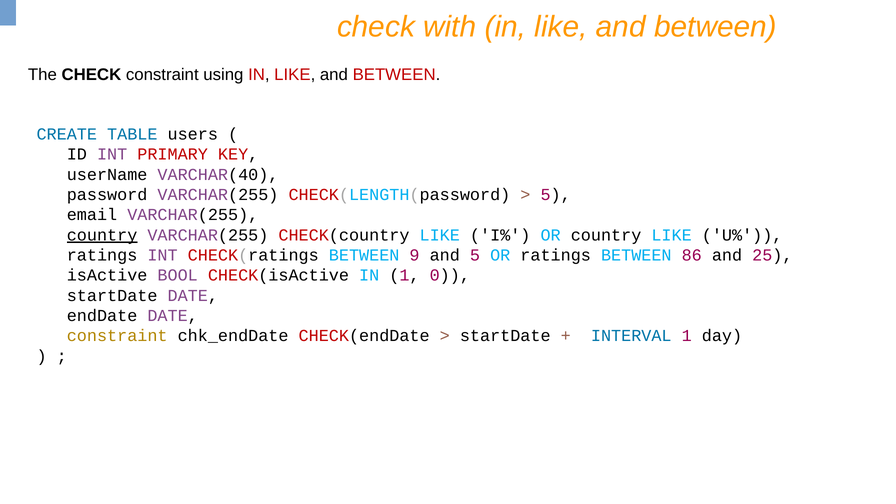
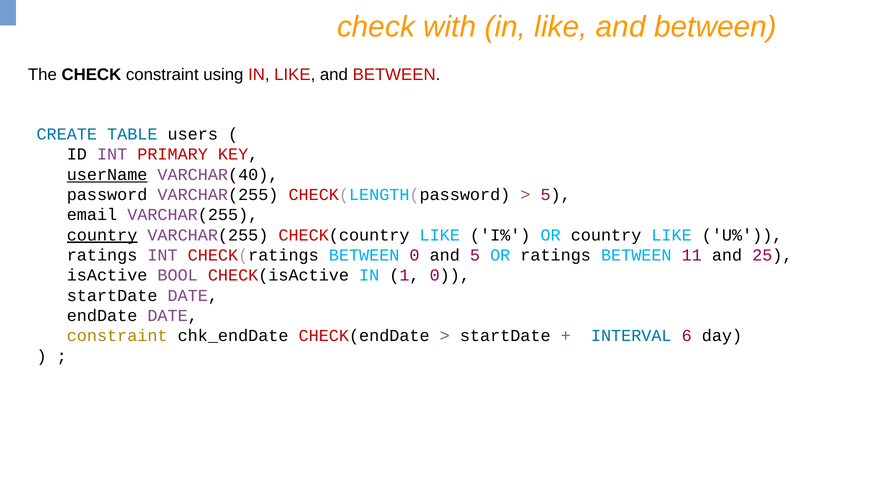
userName underline: none -> present
BETWEEN 9: 9 -> 0
86: 86 -> 11
INTERVAL 1: 1 -> 6
